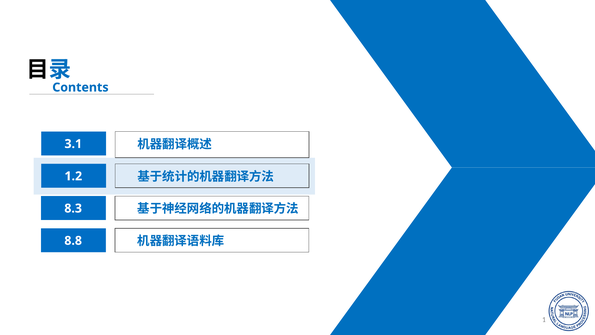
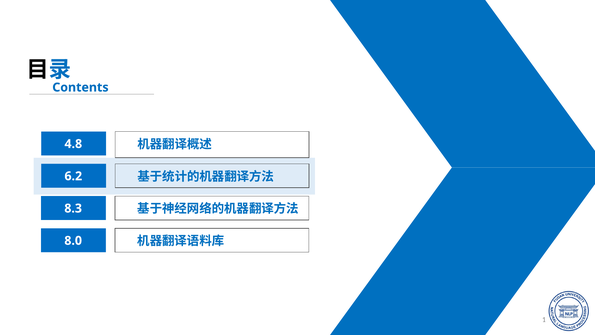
3.1: 3.1 -> 4.8
1.2: 1.2 -> 6.2
8.8: 8.8 -> 8.0
